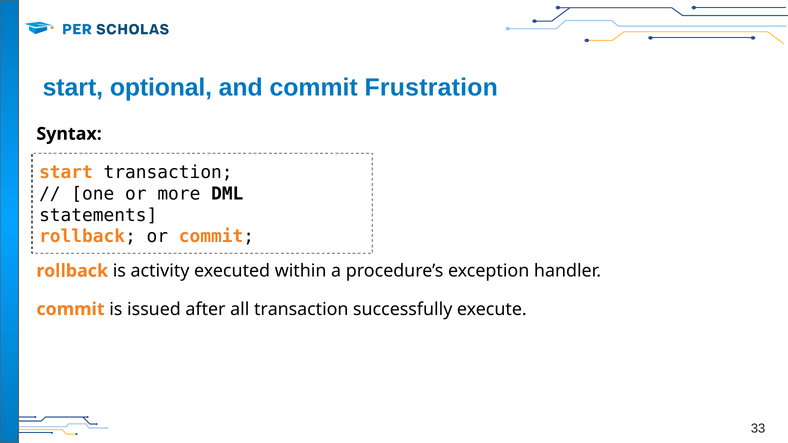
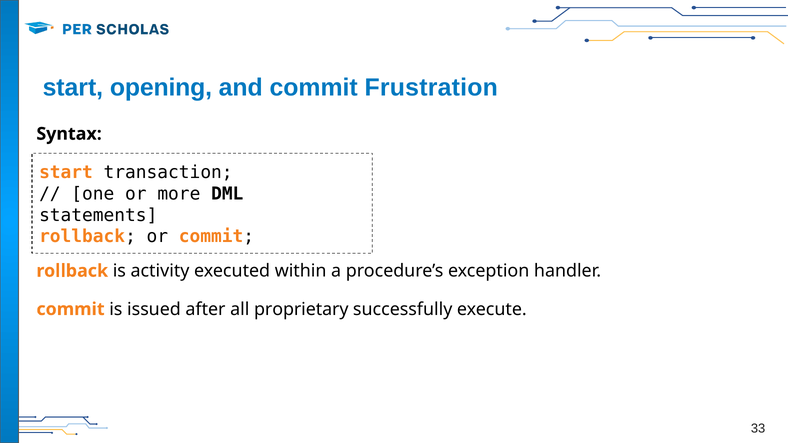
optional: optional -> opening
all transaction: transaction -> proprietary
